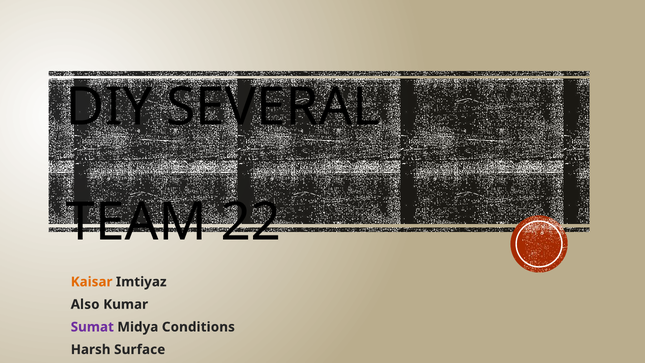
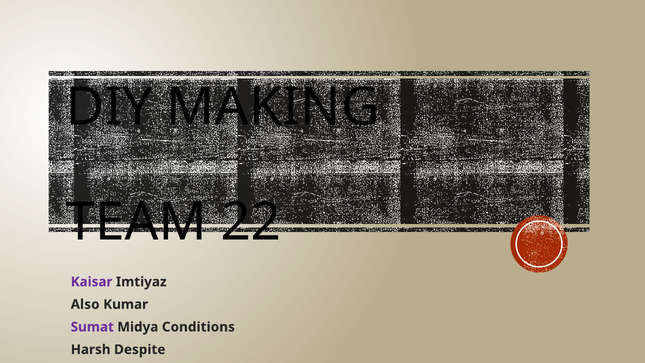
SEVERAL: SEVERAL -> MAKING
Kaisar colour: orange -> purple
Surface: Surface -> Despite
